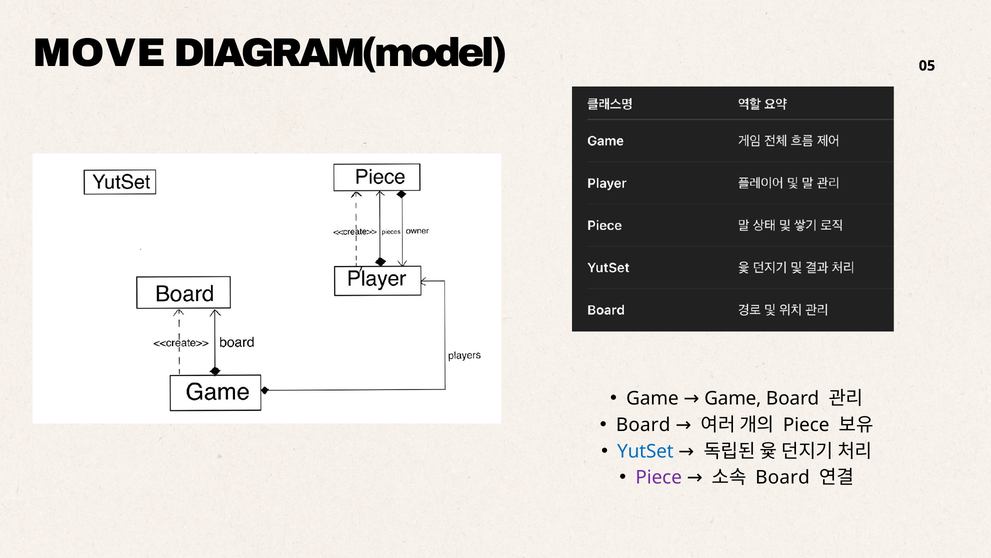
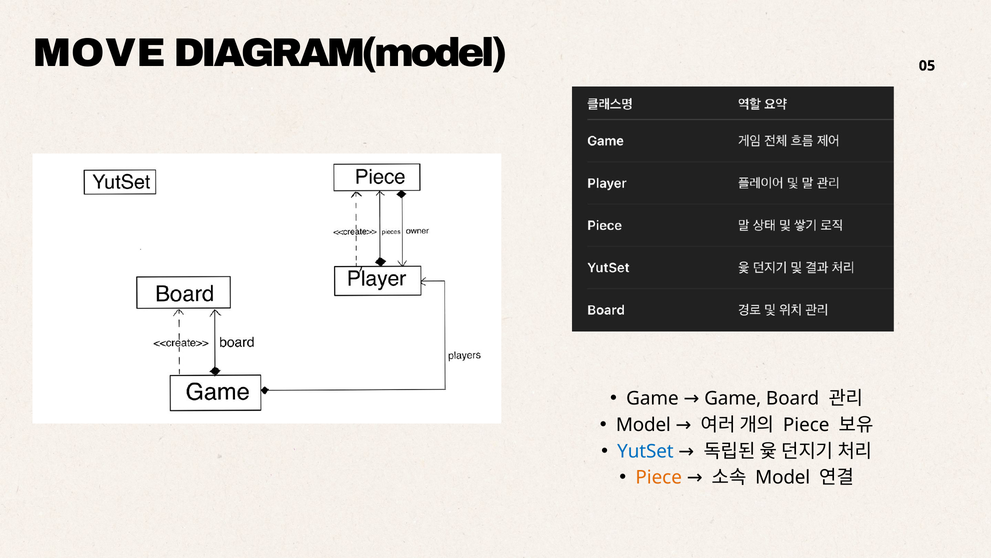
Board at (643, 425): Board -> Model
Piece at (659, 477) colour: purple -> orange
Board at (783, 477): Board -> Model
